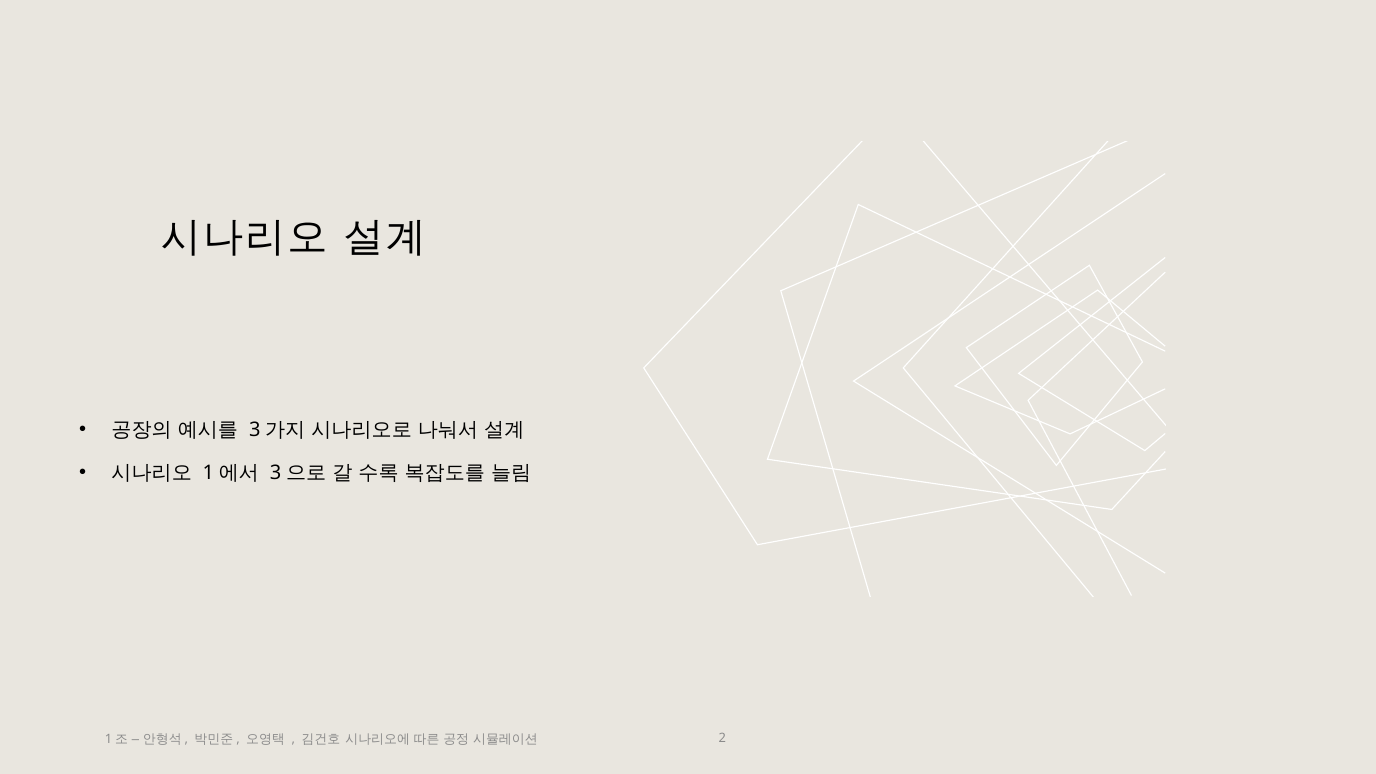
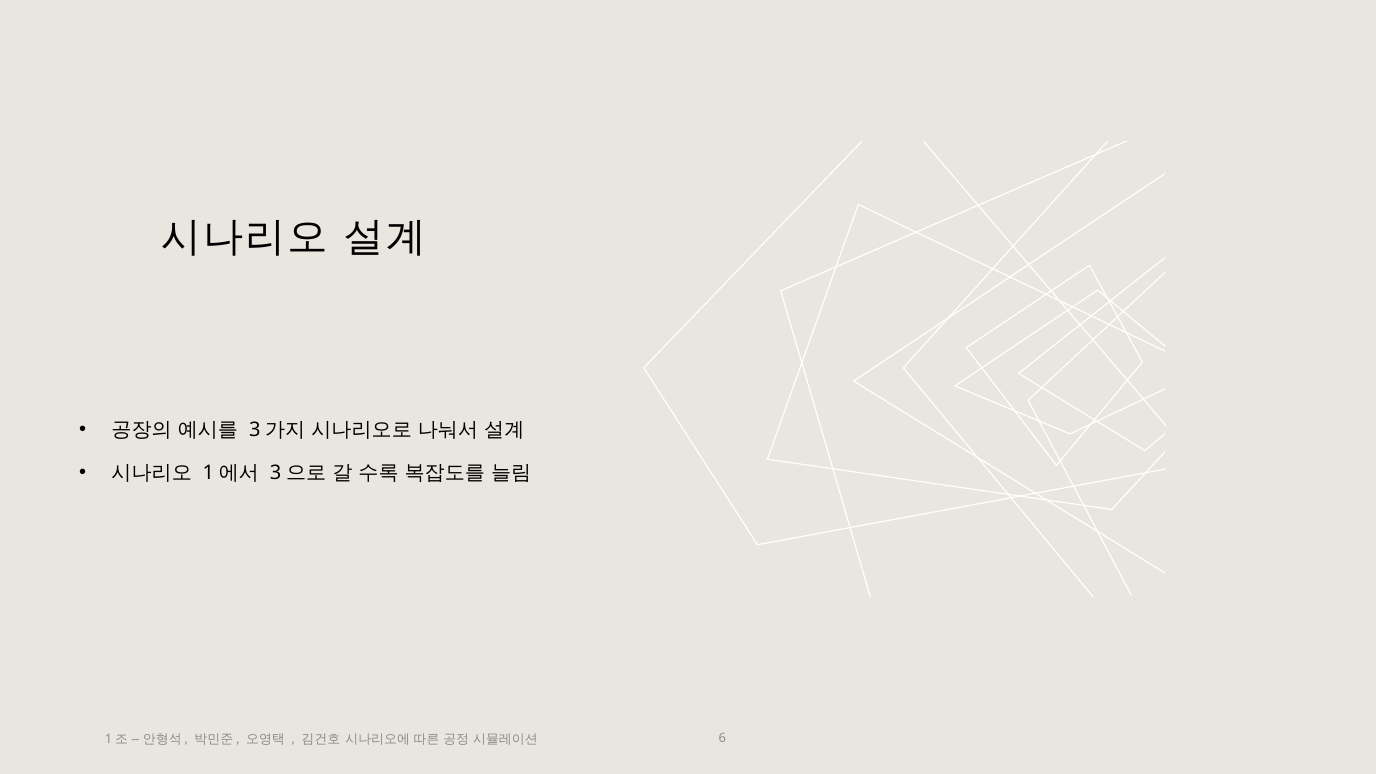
2: 2 -> 6
